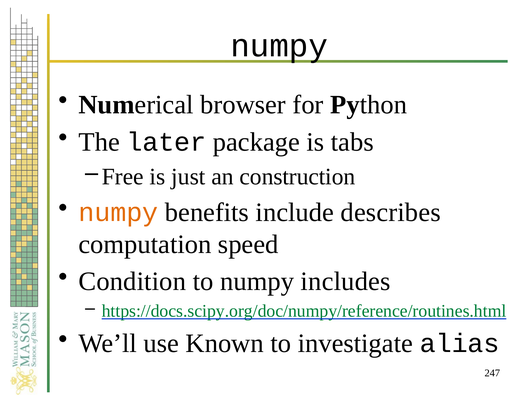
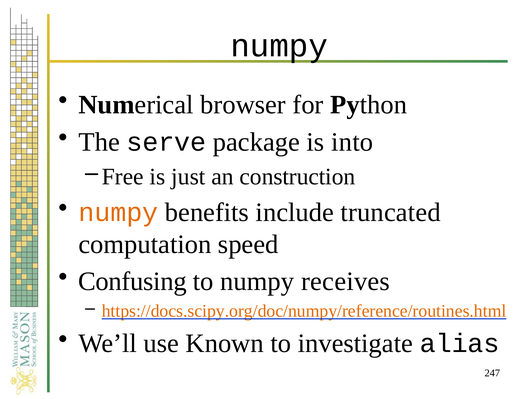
later: later -> serve
tabs: tabs -> into
describes: describes -> truncated
Condition: Condition -> Confusing
includes: includes -> receives
https://docs.scipy.org/doc/numpy/reference/routines.html colour: green -> orange
